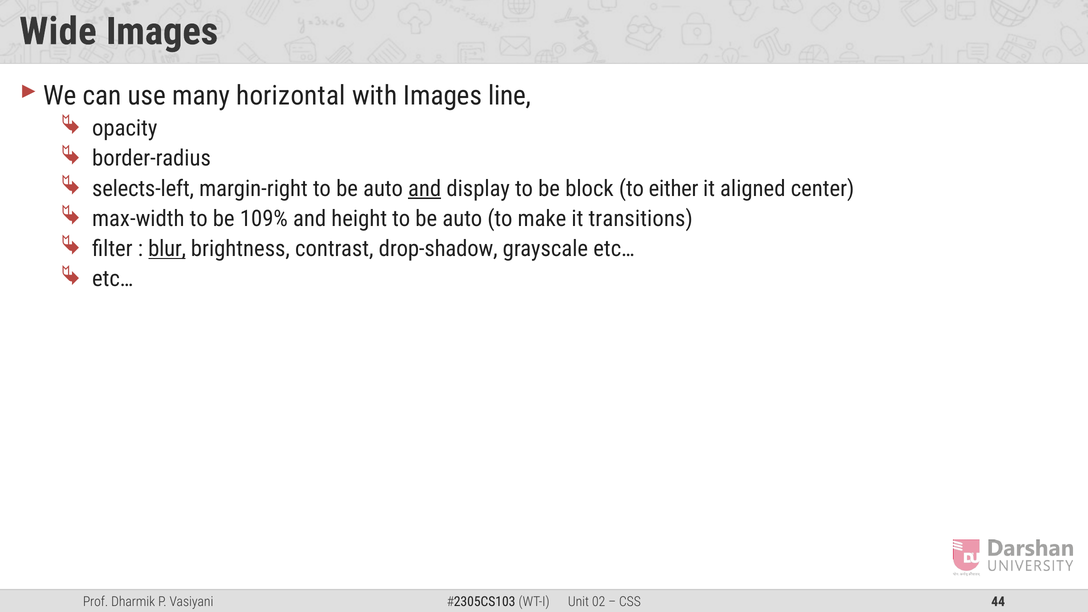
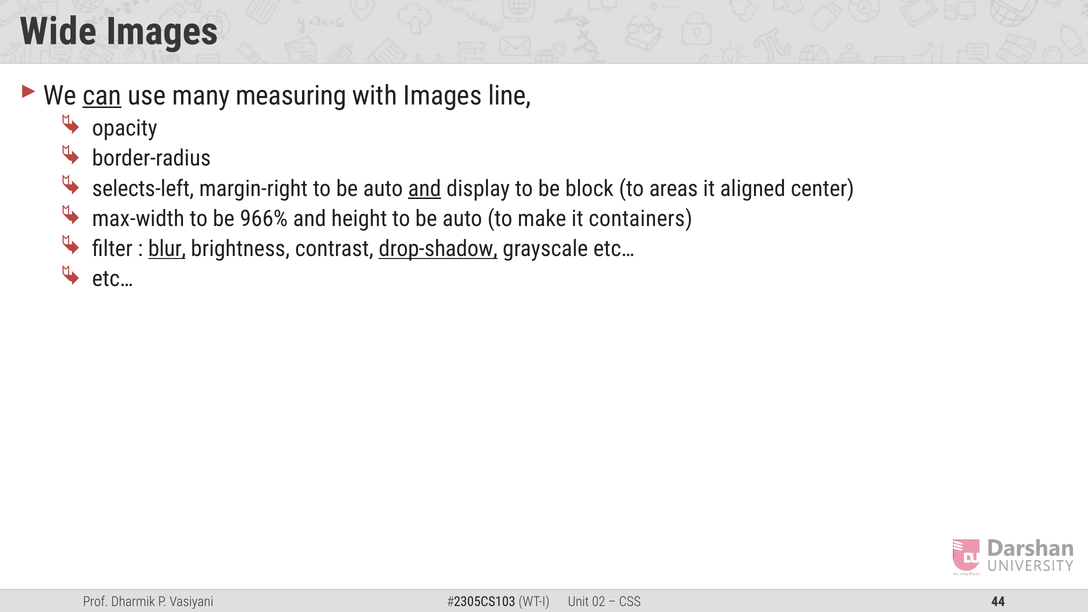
can underline: none -> present
horizontal: horizontal -> measuring
either: either -> areas
109%: 109% -> 966%
transitions: transitions -> containers
drop-shadow underline: none -> present
